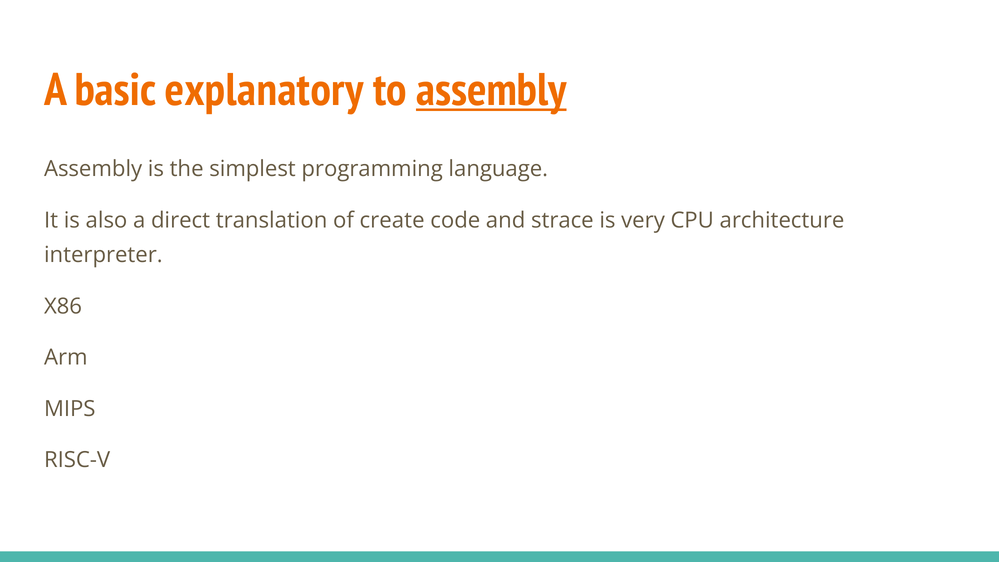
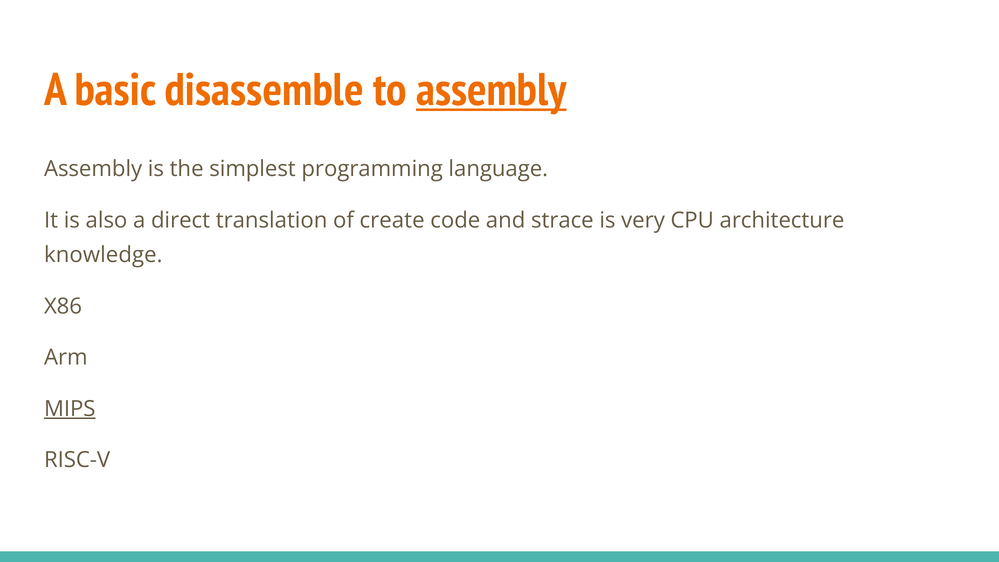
explanatory: explanatory -> disassemble
interpreter: interpreter -> knowledge
MIPS underline: none -> present
